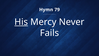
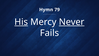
Never underline: none -> present
